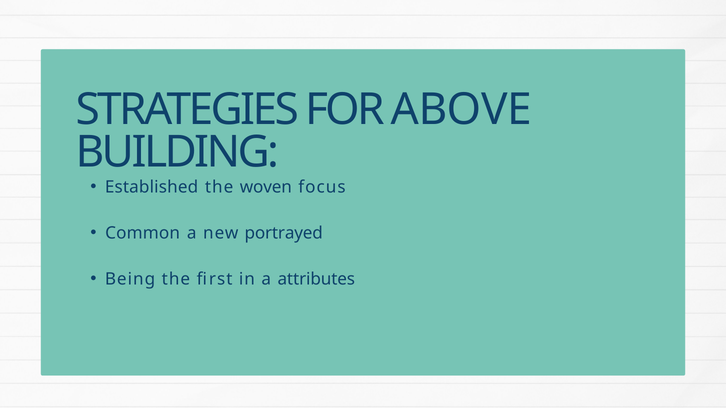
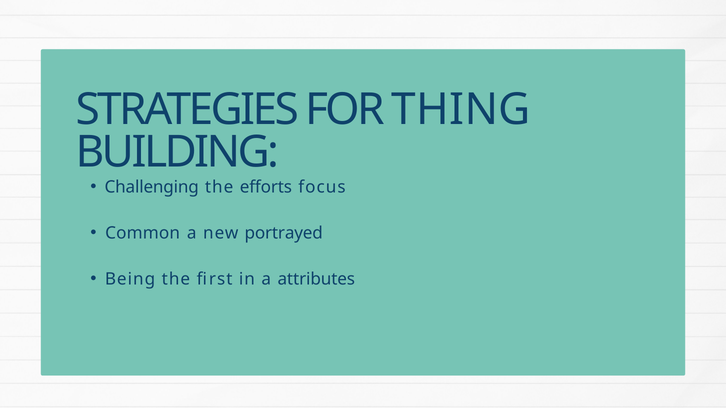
ABOVE: ABOVE -> THING
Established: Established -> Challenging
woven: woven -> efforts
